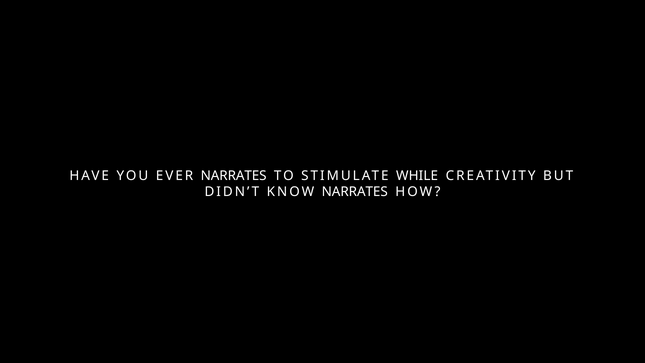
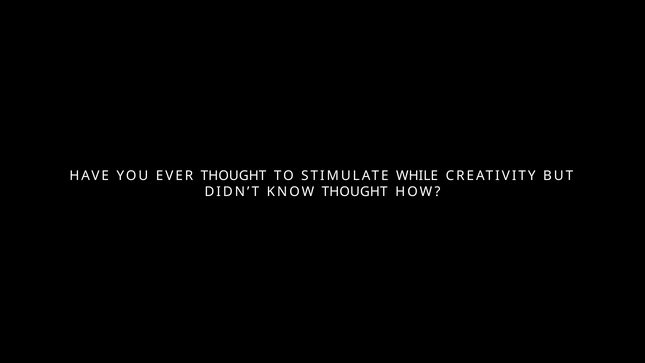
EVER NARRATES: NARRATES -> THOUGHT
KNOW NARRATES: NARRATES -> THOUGHT
